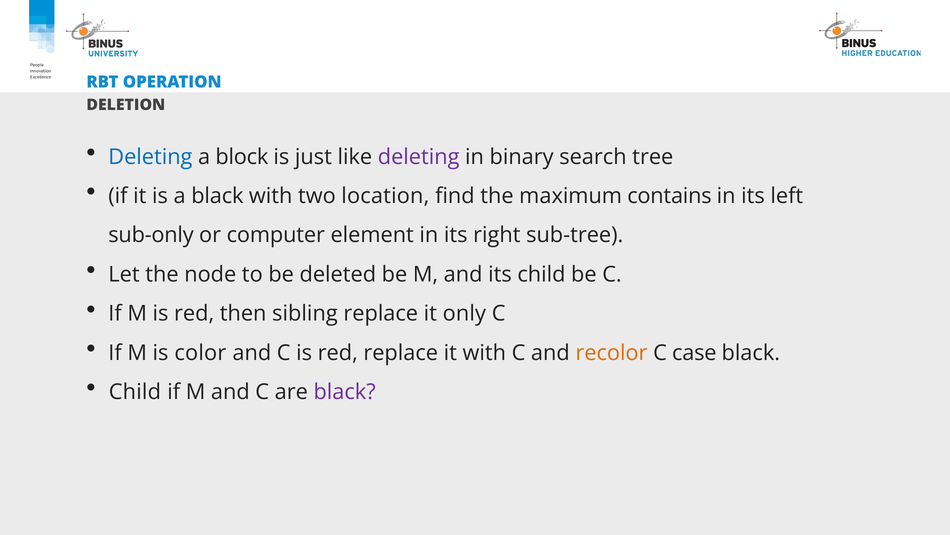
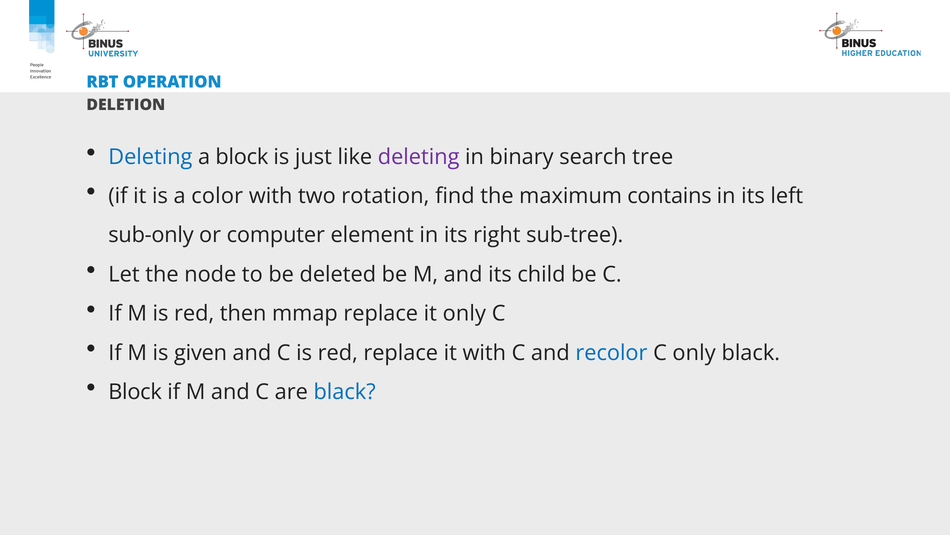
a black: black -> color
location: location -> rotation
sibling: sibling -> mmap
color: color -> given
recolor colour: orange -> blue
C case: case -> only
Child at (135, 392): Child -> Block
black at (345, 392) colour: purple -> blue
